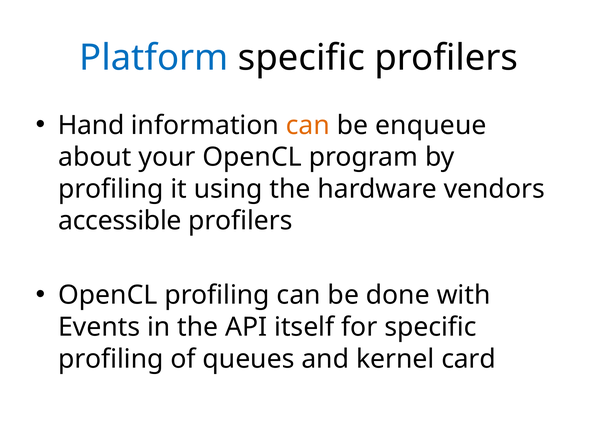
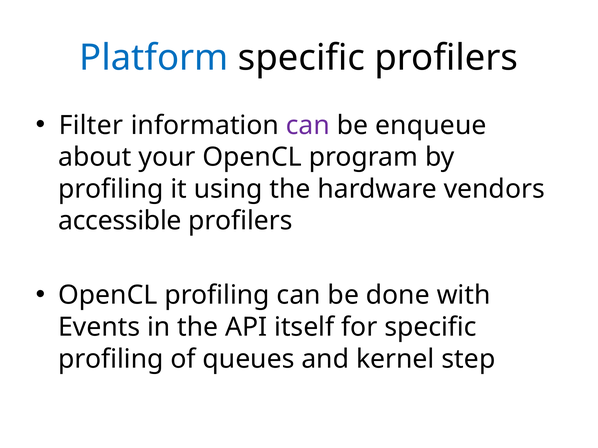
Hand: Hand -> Filter
can at (308, 125) colour: orange -> purple
card: card -> step
